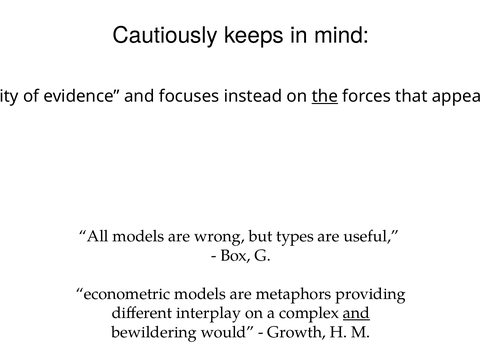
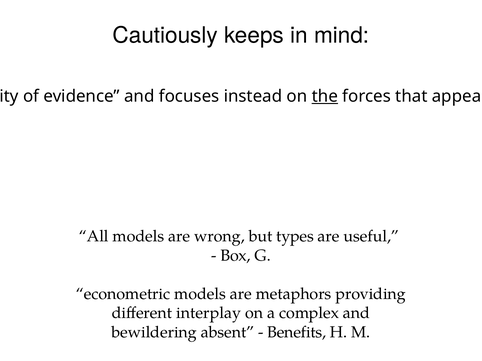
and at (356, 313) underline: present -> none
would: would -> absent
Growth: Growth -> Benefits
